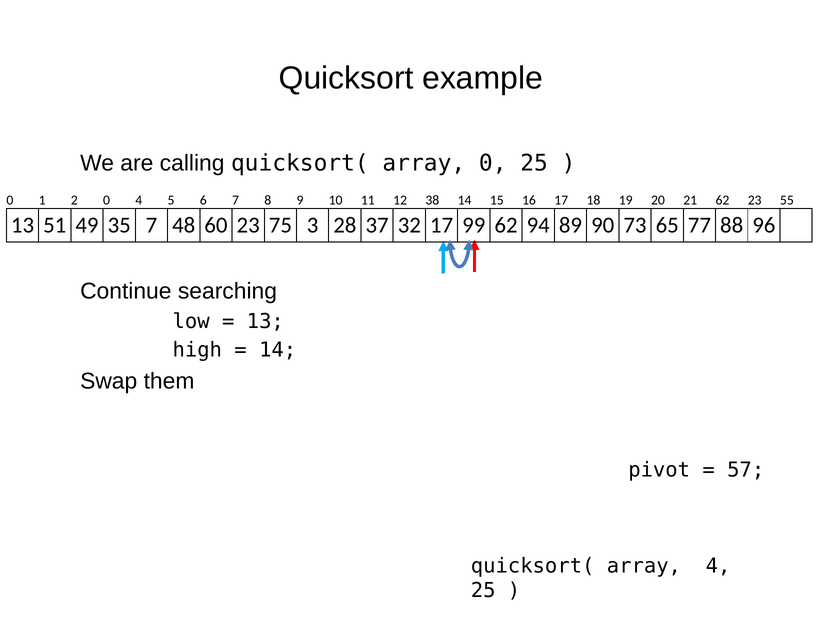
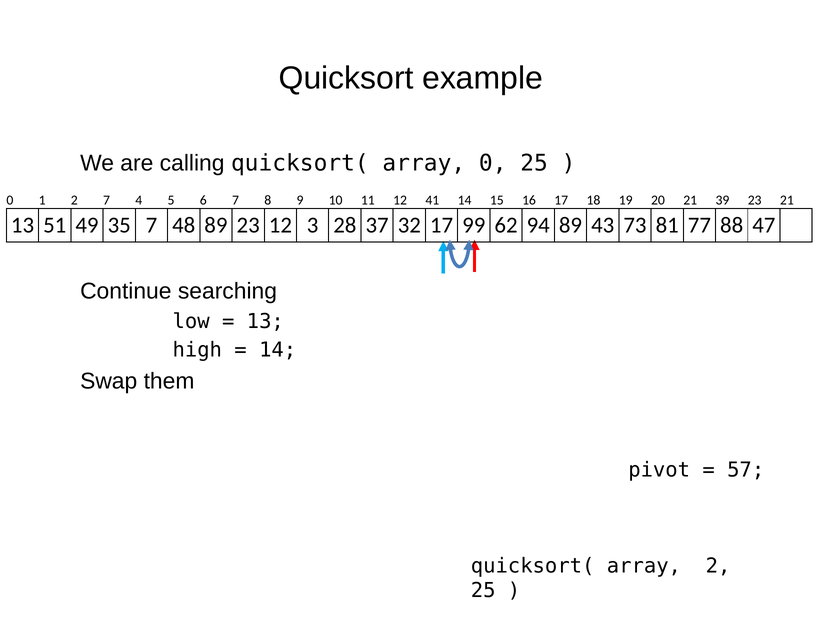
2 0: 0 -> 7
38: 38 -> 41
21 62: 62 -> 39
23 55: 55 -> 21
48 60: 60 -> 89
23 75: 75 -> 12
90: 90 -> 43
65: 65 -> 81
96: 96 -> 47
array 4: 4 -> 2
